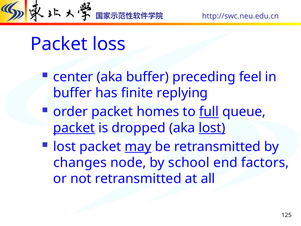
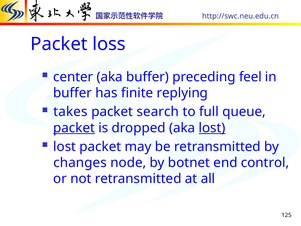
order: order -> takes
homes: homes -> search
full underline: present -> none
may underline: present -> none
school: school -> botnet
factors: factors -> control
